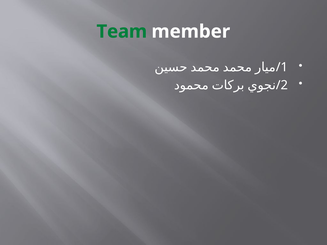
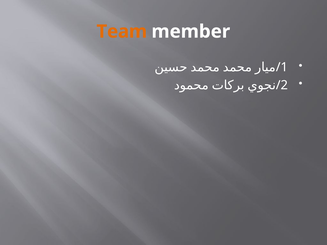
Team colour: green -> orange
